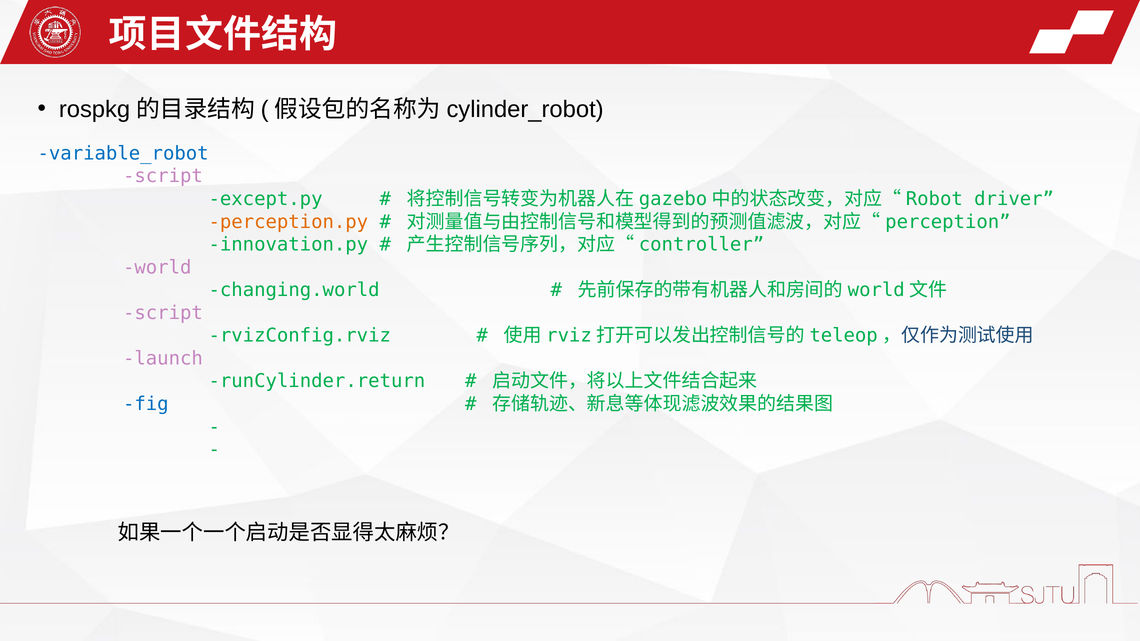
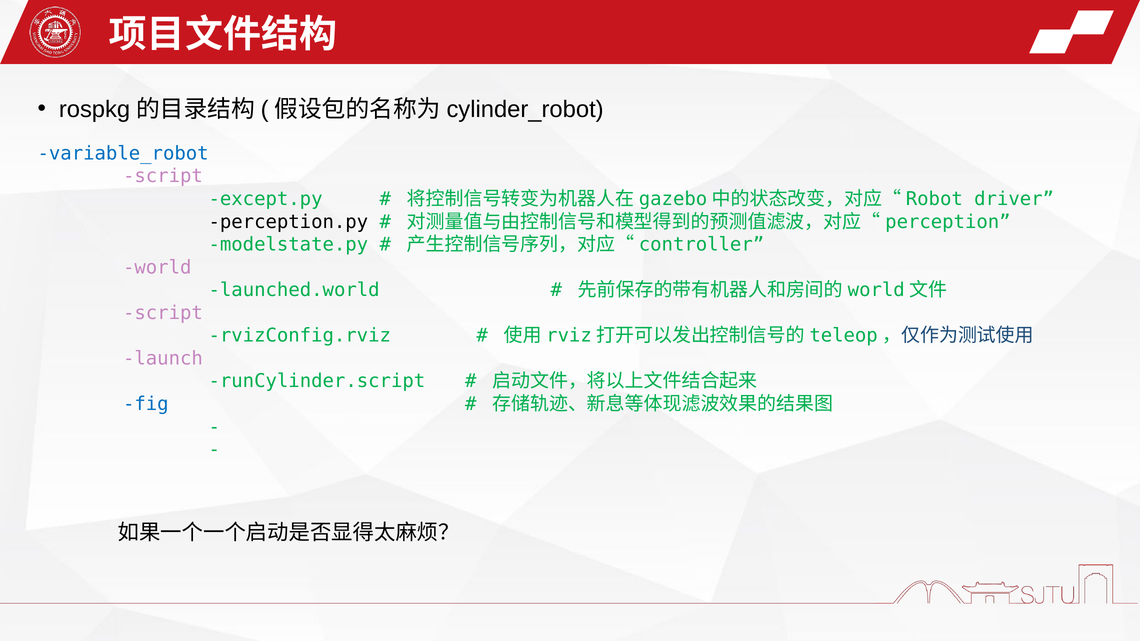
perception.py colour: orange -> black
innovation.py: innovation.py -> modelstate.py
changing.world: changing.world -> launched.world
runCylinder.return: runCylinder.return -> runCylinder.script
